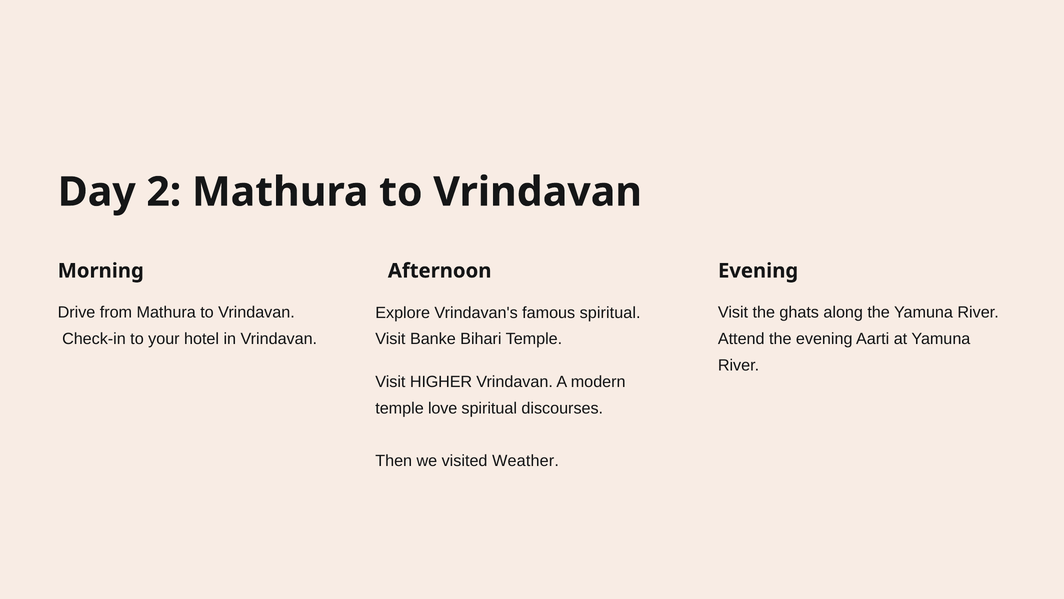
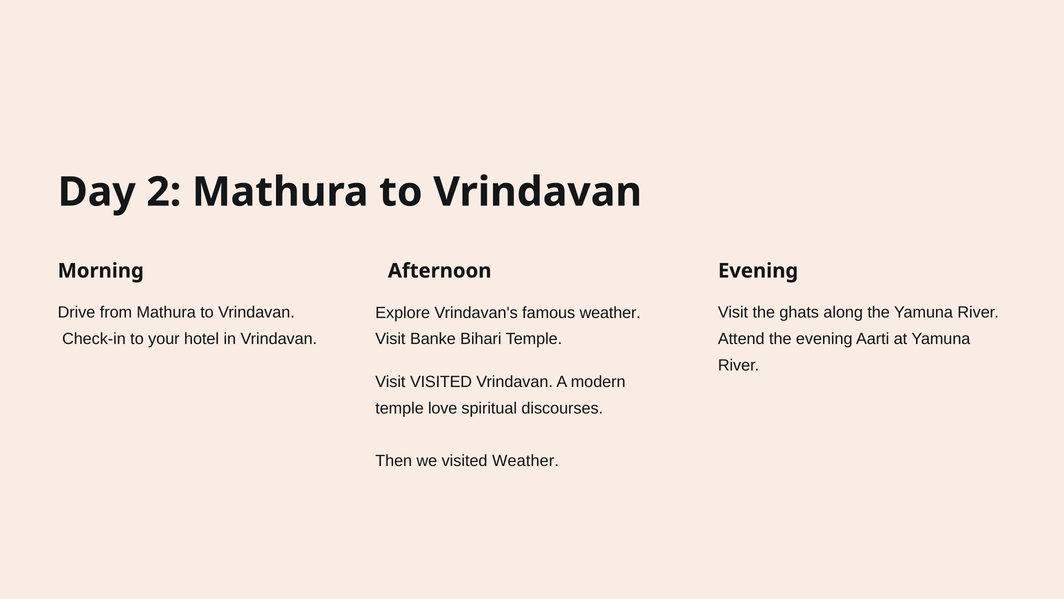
famous spiritual: spiritual -> weather
Visit HIGHER: HIGHER -> VISITED
